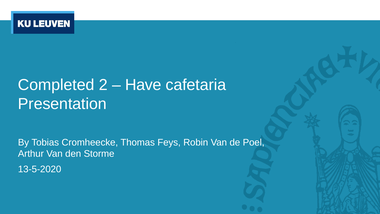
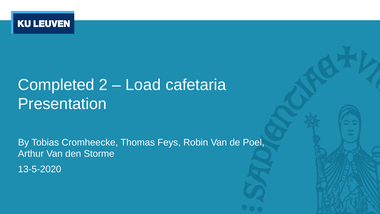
Have: Have -> Load
